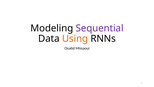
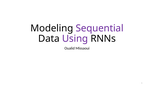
Using colour: orange -> purple
